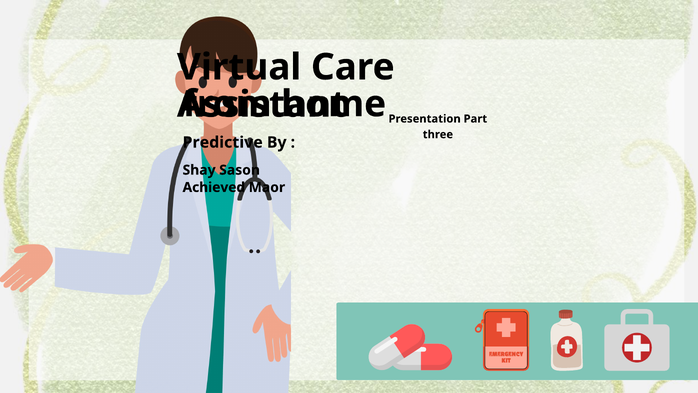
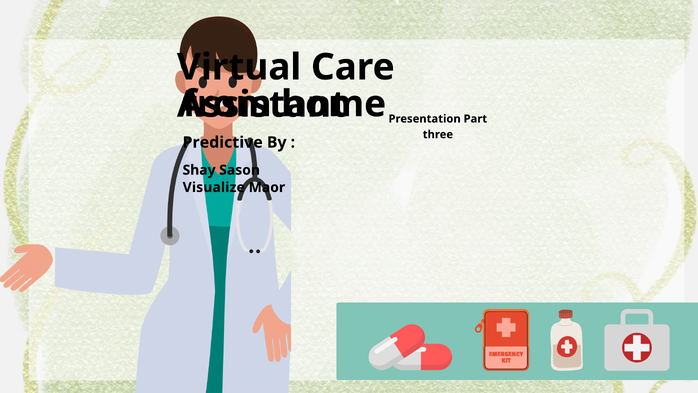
Achieved: Achieved -> Visualize
